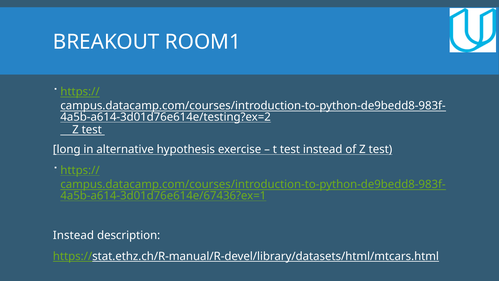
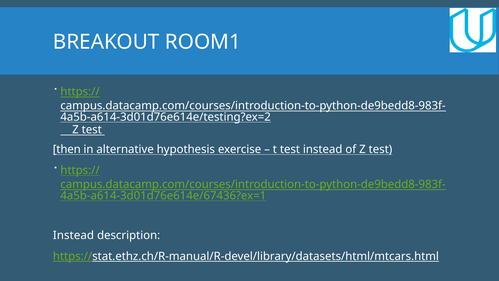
long: long -> then
